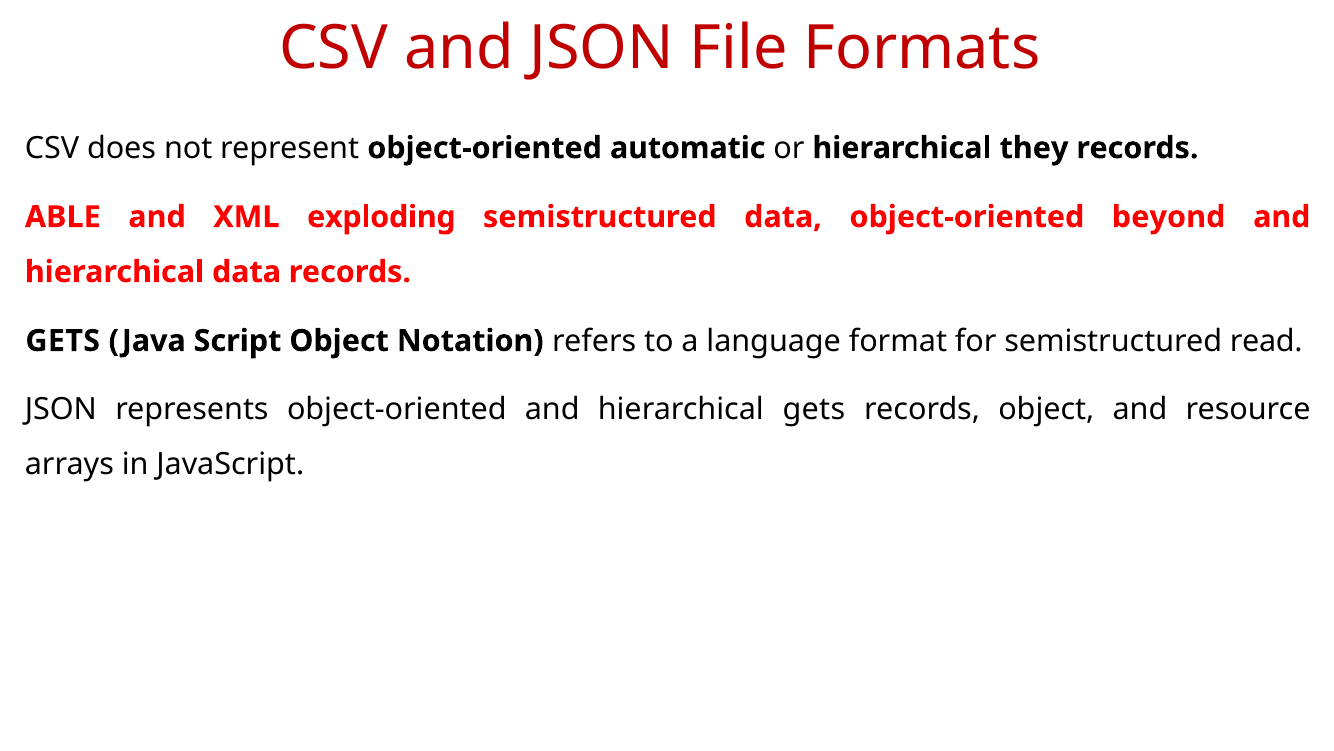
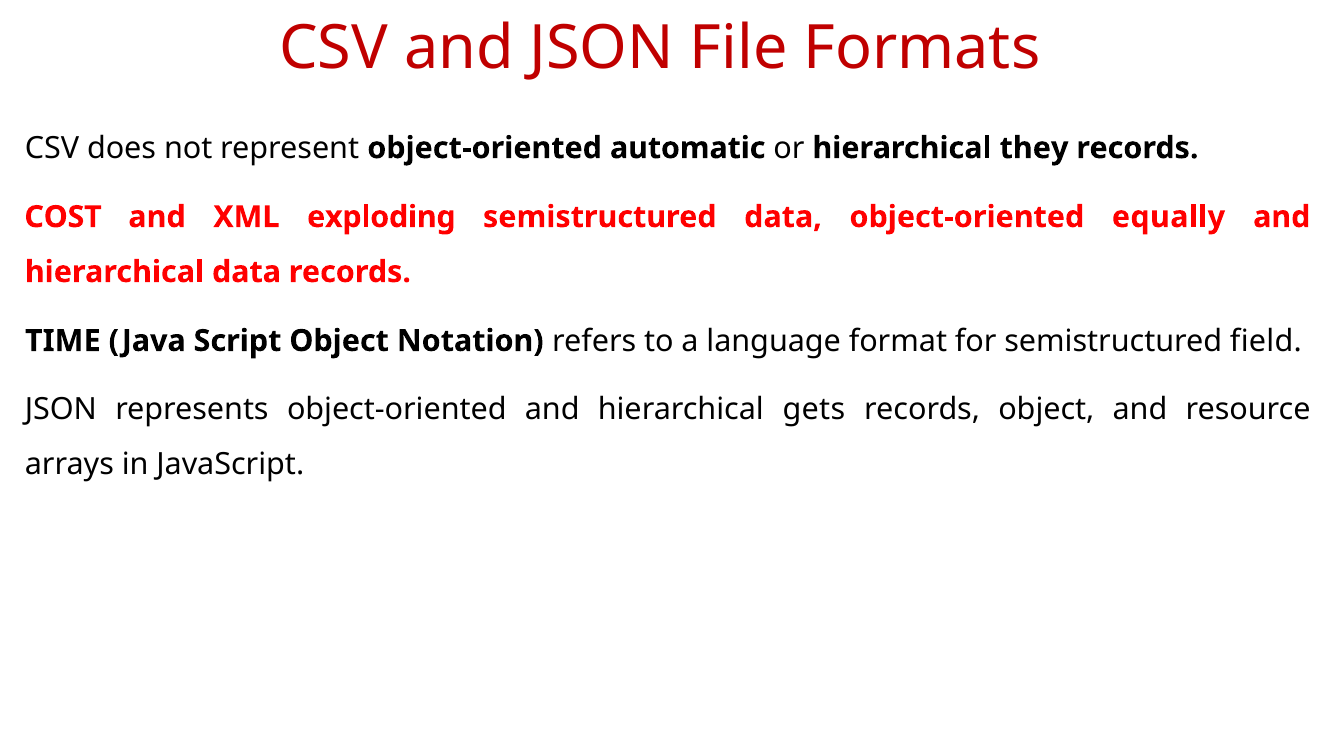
ABLE: ABLE -> COST
beyond: beyond -> equally
GETS at (63, 341): GETS -> TIME
read: read -> field
